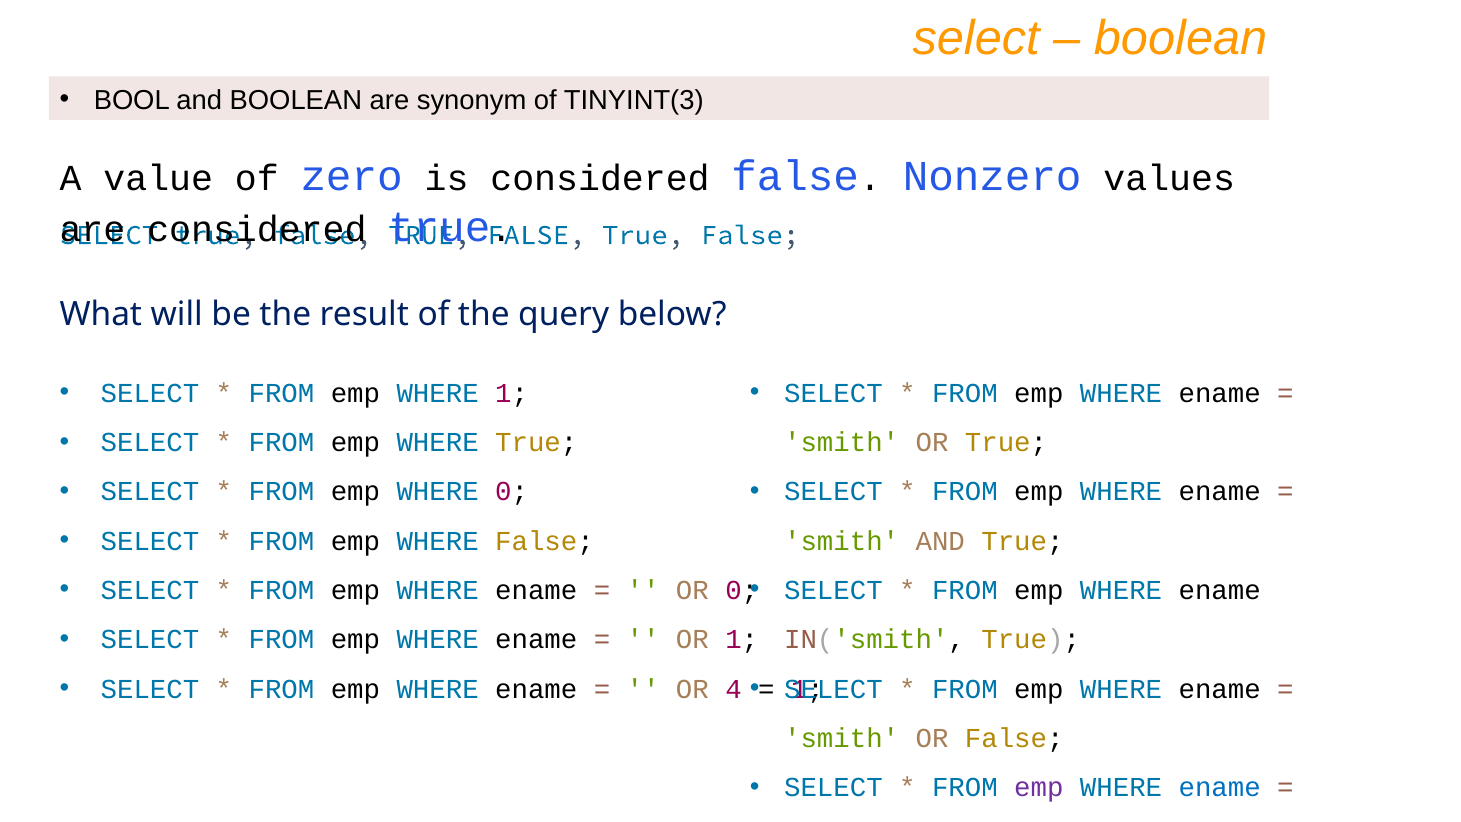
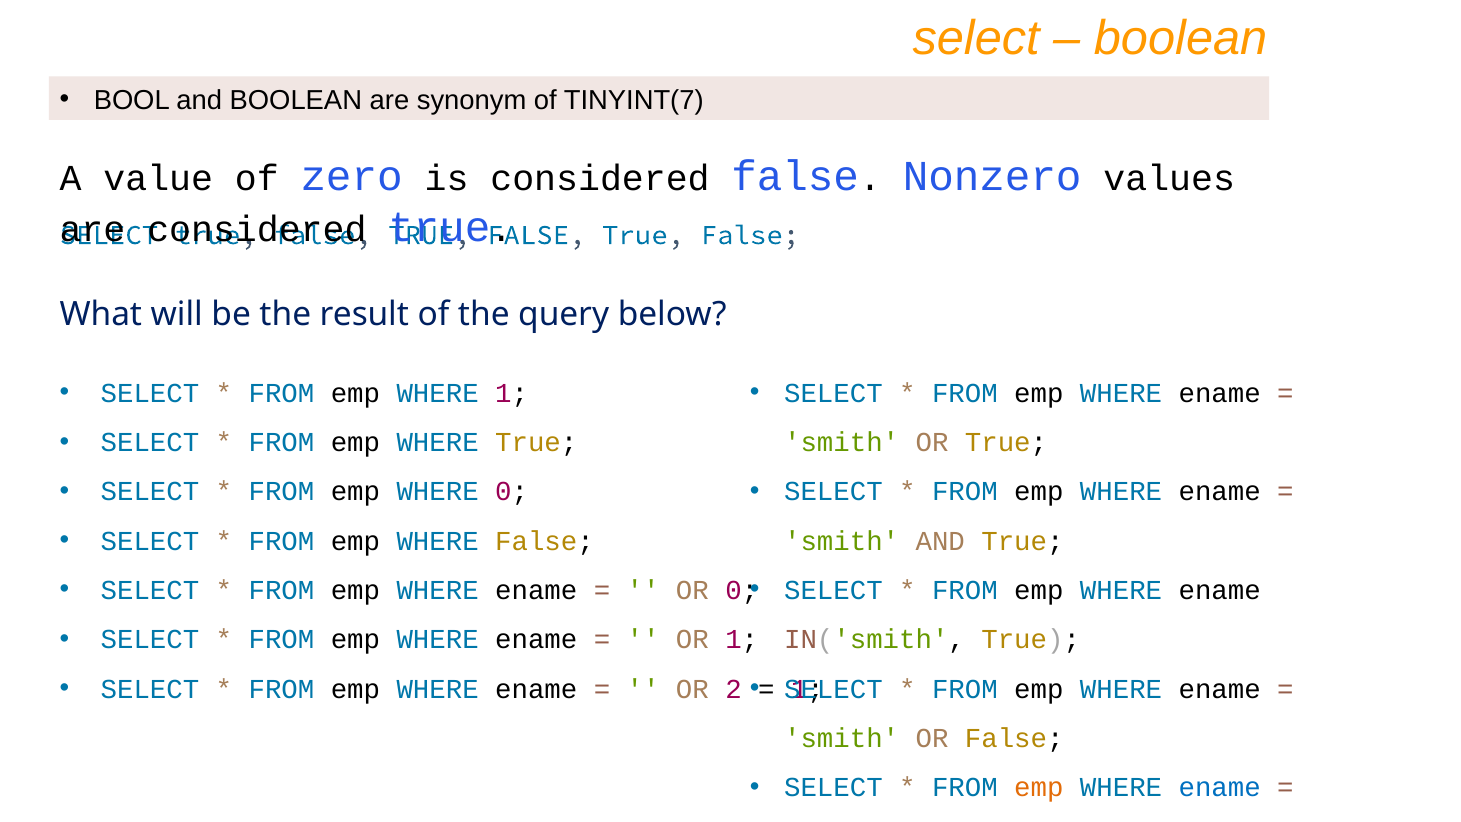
TINYINT(3: TINYINT(3 -> TINYINT(7
4: 4 -> 2
emp at (1039, 787) colour: purple -> orange
